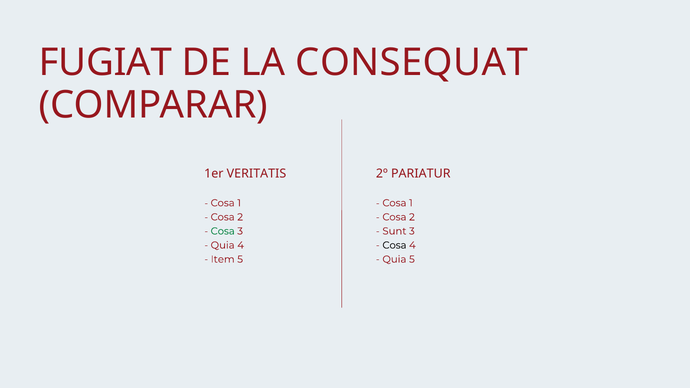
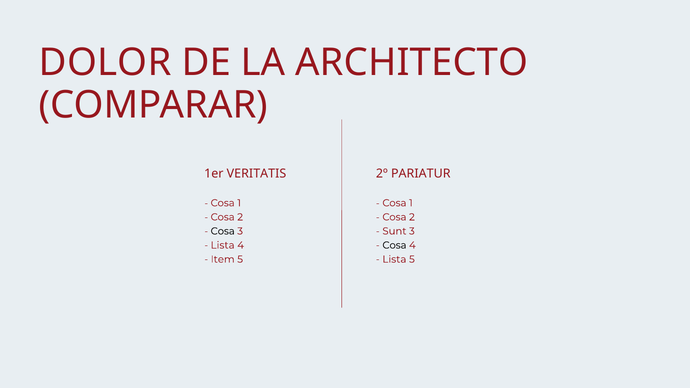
FUGIAT: FUGIAT -> DOLOR
CONSEQUAT: CONSEQUAT -> ARCHITECTO
Cosa at (223, 231) colour: green -> black
Quia at (223, 245): Quia -> Lista
Quia at (394, 259): Quia -> Lista
